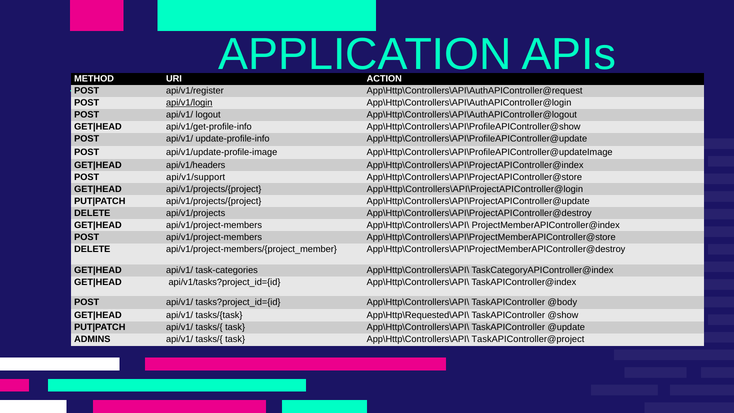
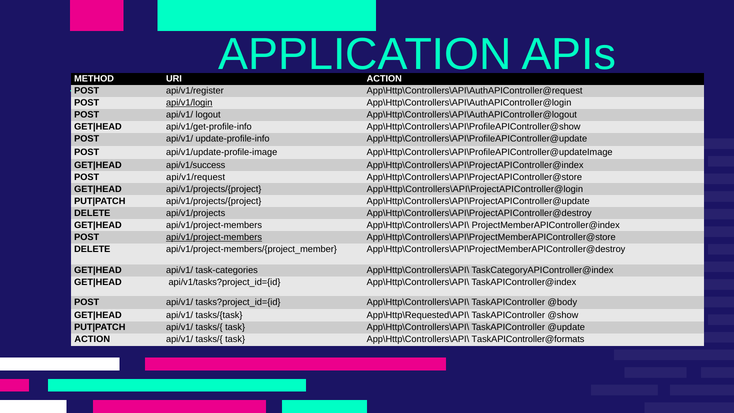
api/v1/headers: api/v1/headers -> api/v1/success
api/v1/support: api/v1/support -> api/v1/request
api/v1/project-members at (214, 237) underline: none -> present
ADMINS at (92, 339): ADMINS -> ACTION
TaskAPIController@project: TaskAPIController@project -> TaskAPIController@formats
